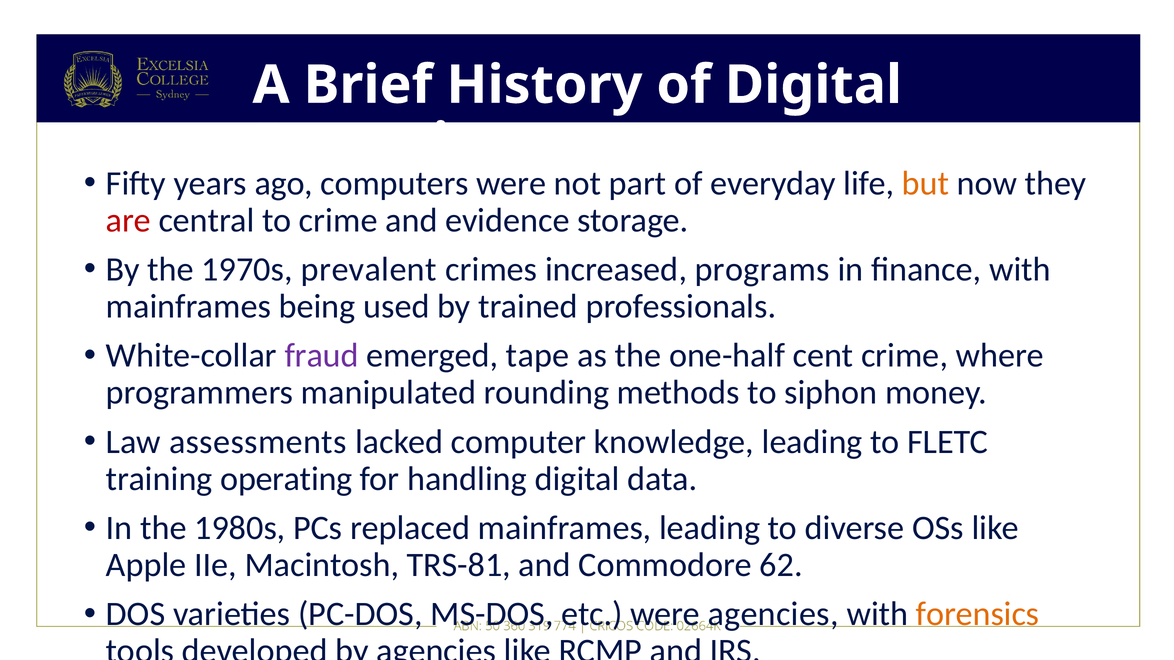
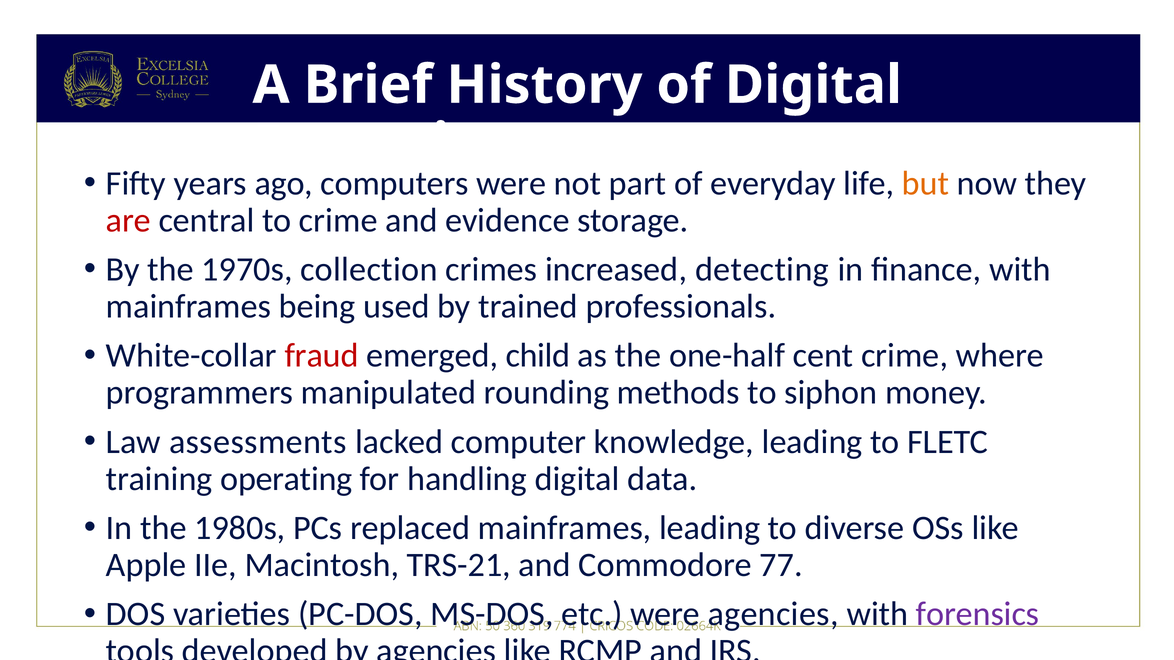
prevalent: prevalent -> collection
increased programs: programs -> detecting
fraud colour: purple -> red
emerged tape: tape -> child
TRS-81: TRS-81 -> TRS-21
62: 62 -> 77
forensics at (978, 614) colour: orange -> purple
